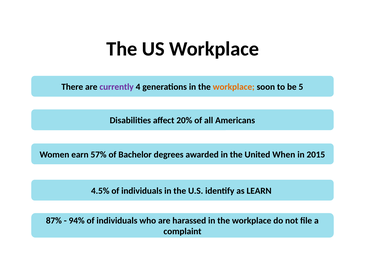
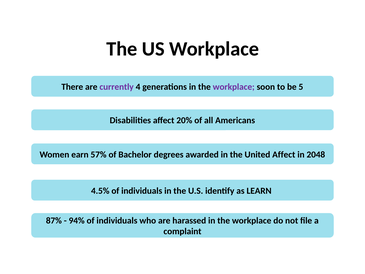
workplace at (234, 87) colour: orange -> purple
United When: When -> Affect
2015: 2015 -> 2048
